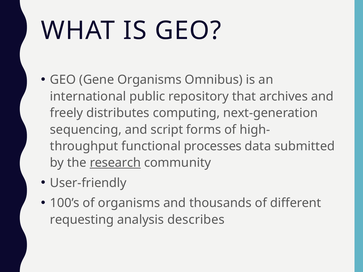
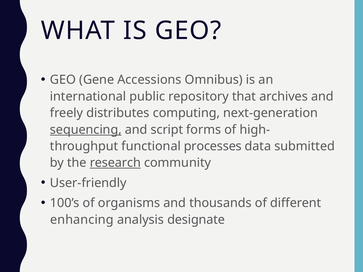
Gene Organisms: Organisms -> Accessions
sequencing underline: none -> present
requesting: requesting -> enhancing
describes: describes -> designate
